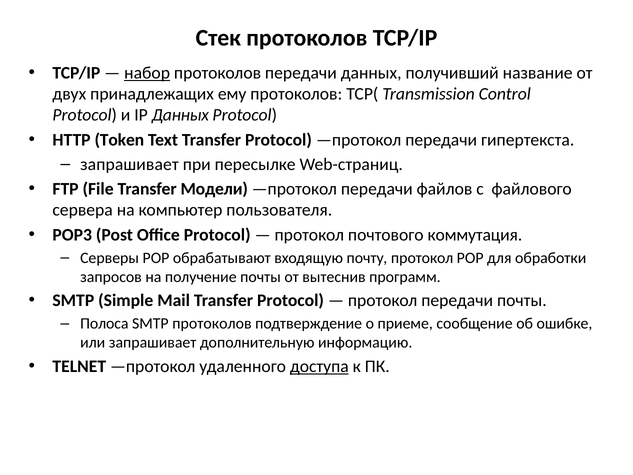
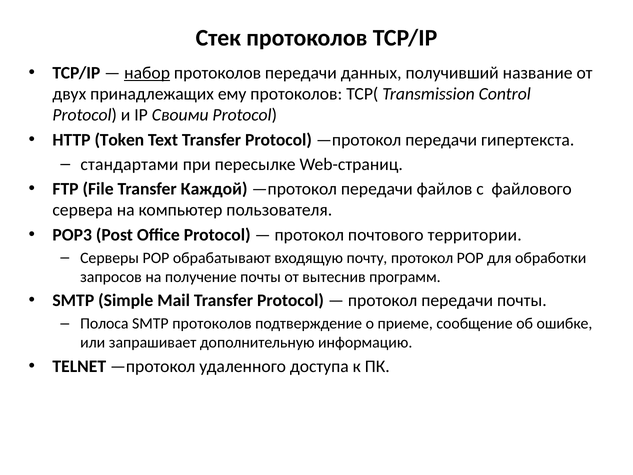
IP Данных: Данных -> Своими
запрашивает at (129, 164): запрашивает -> стандартами
Модели: Модели -> Каждой
коммутация: коммутация -> территории
доступа underline: present -> none
